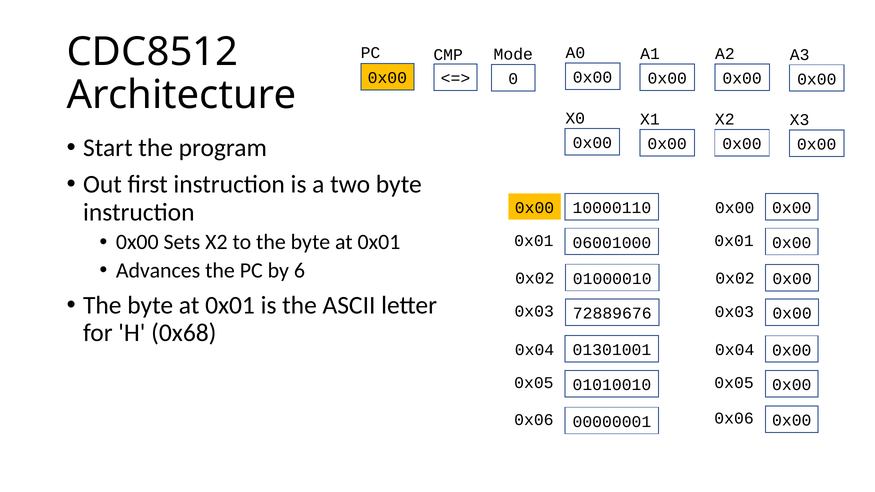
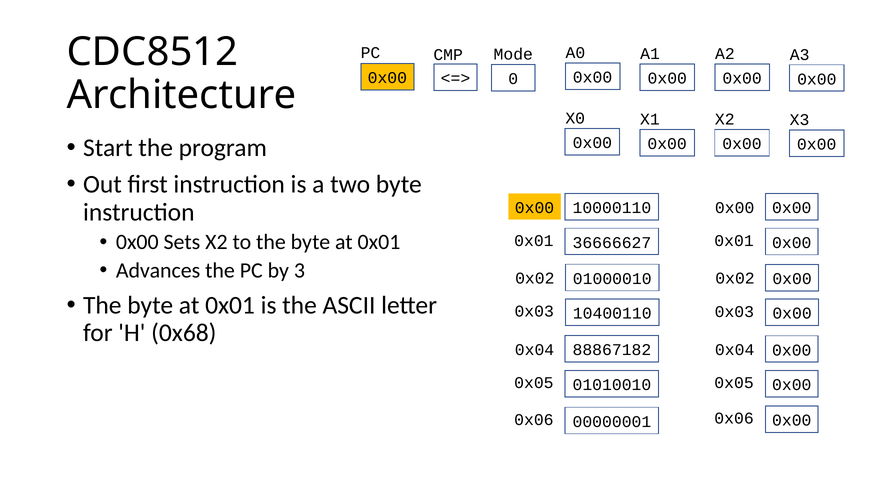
06001000: 06001000 -> 36666627
6: 6 -> 3
72889676: 72889676 -> 10400110
01301001: 01301001 -> 88867182
